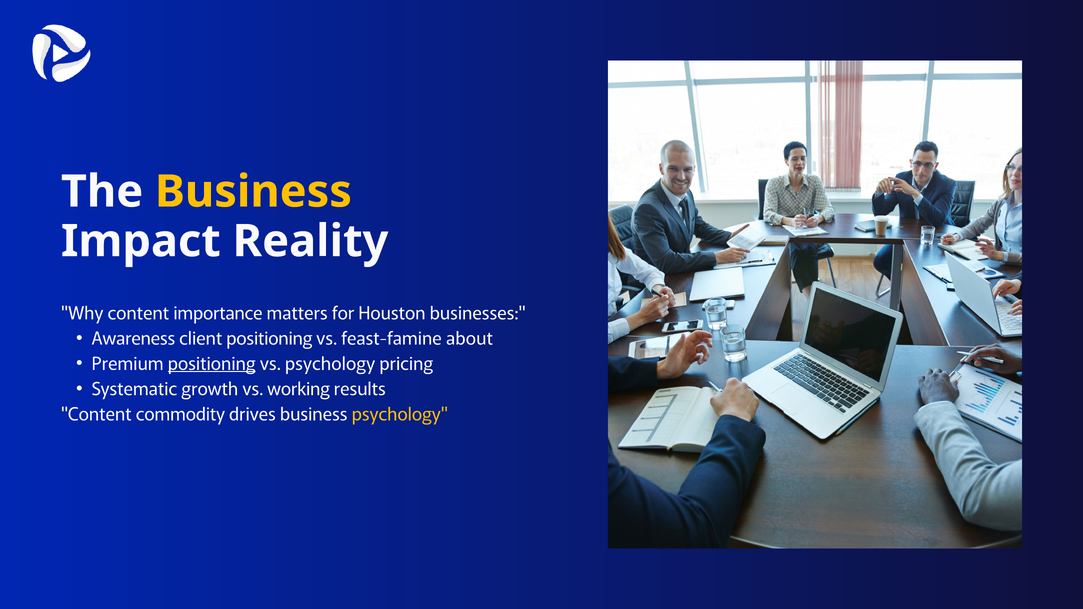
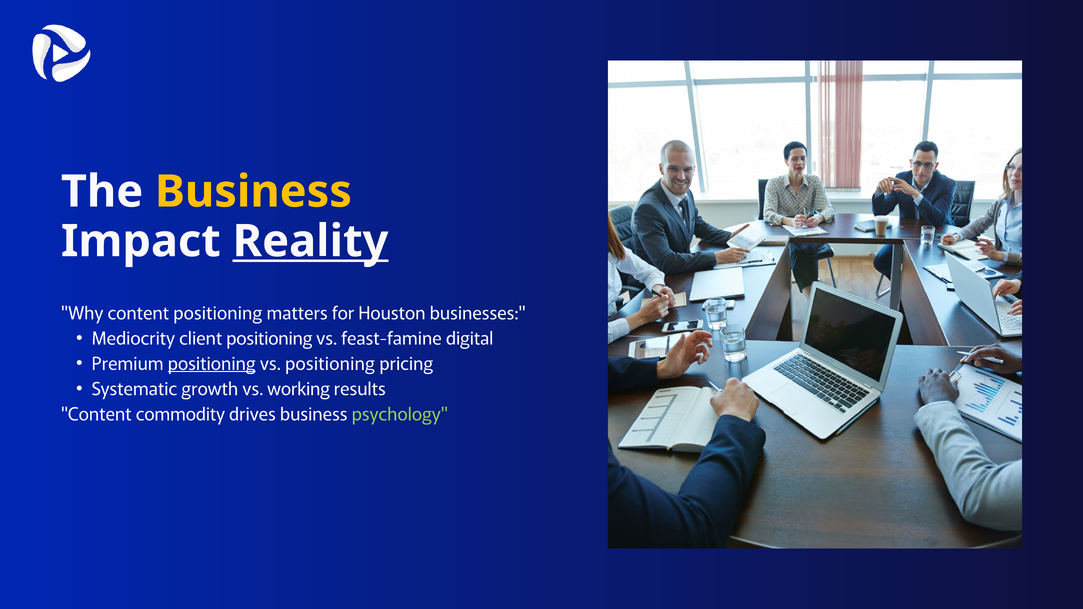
Reality underline: none -> present
content importance: importance -> positioning
Awareness: Awareness -> Mediocrity
about: about -> digital
vs psychology: psychology -> positioning
psychology at (400, 415) colour: yellow -> light green
